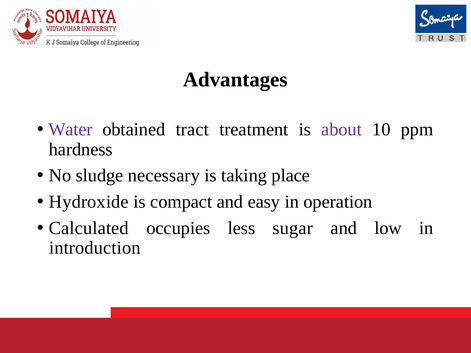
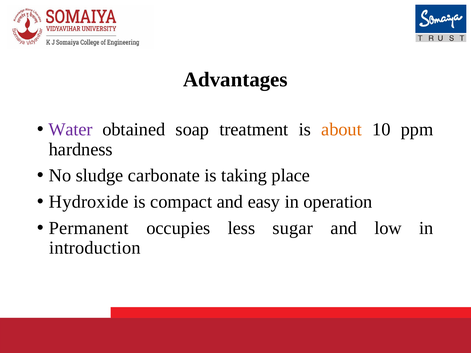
tract: tract -> soap
about colour: purple -> orange
necessary: necessary -> carbonate
Calculated: Calculated -> Permanent
